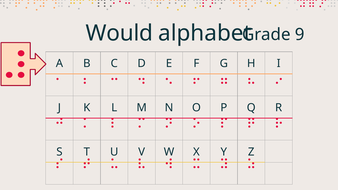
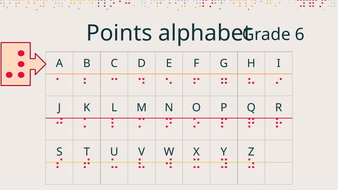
Would: Would -> Points
9: 9 -> 6
